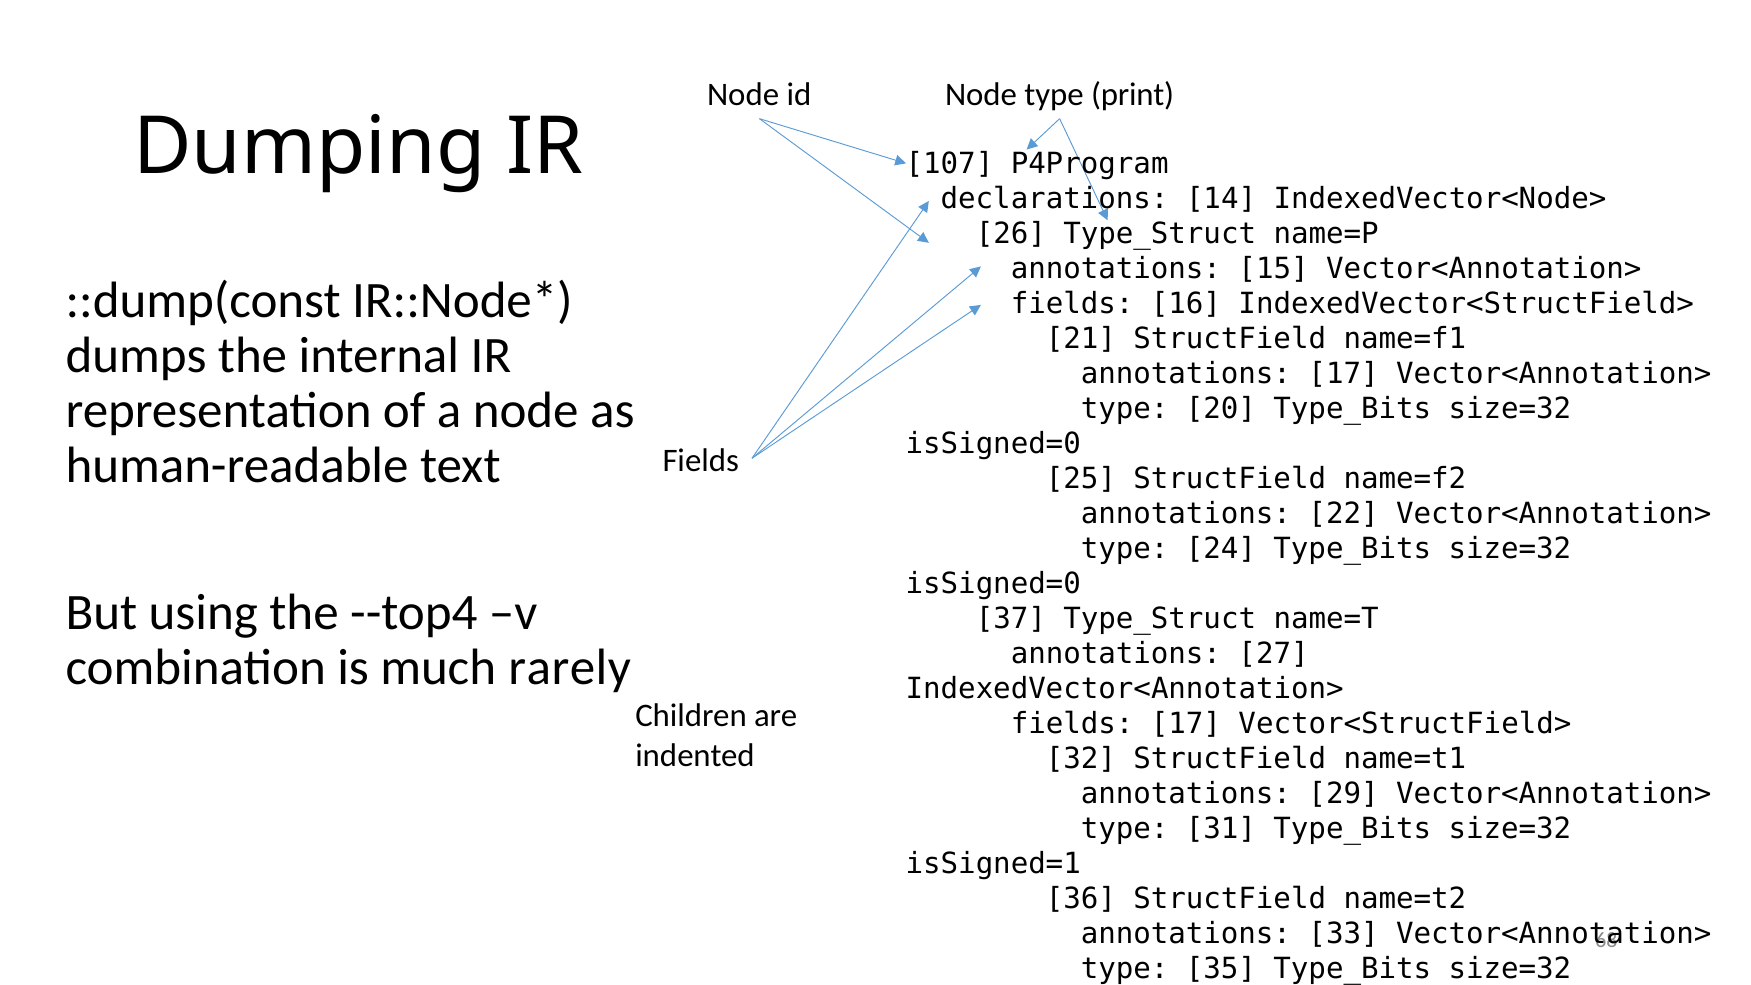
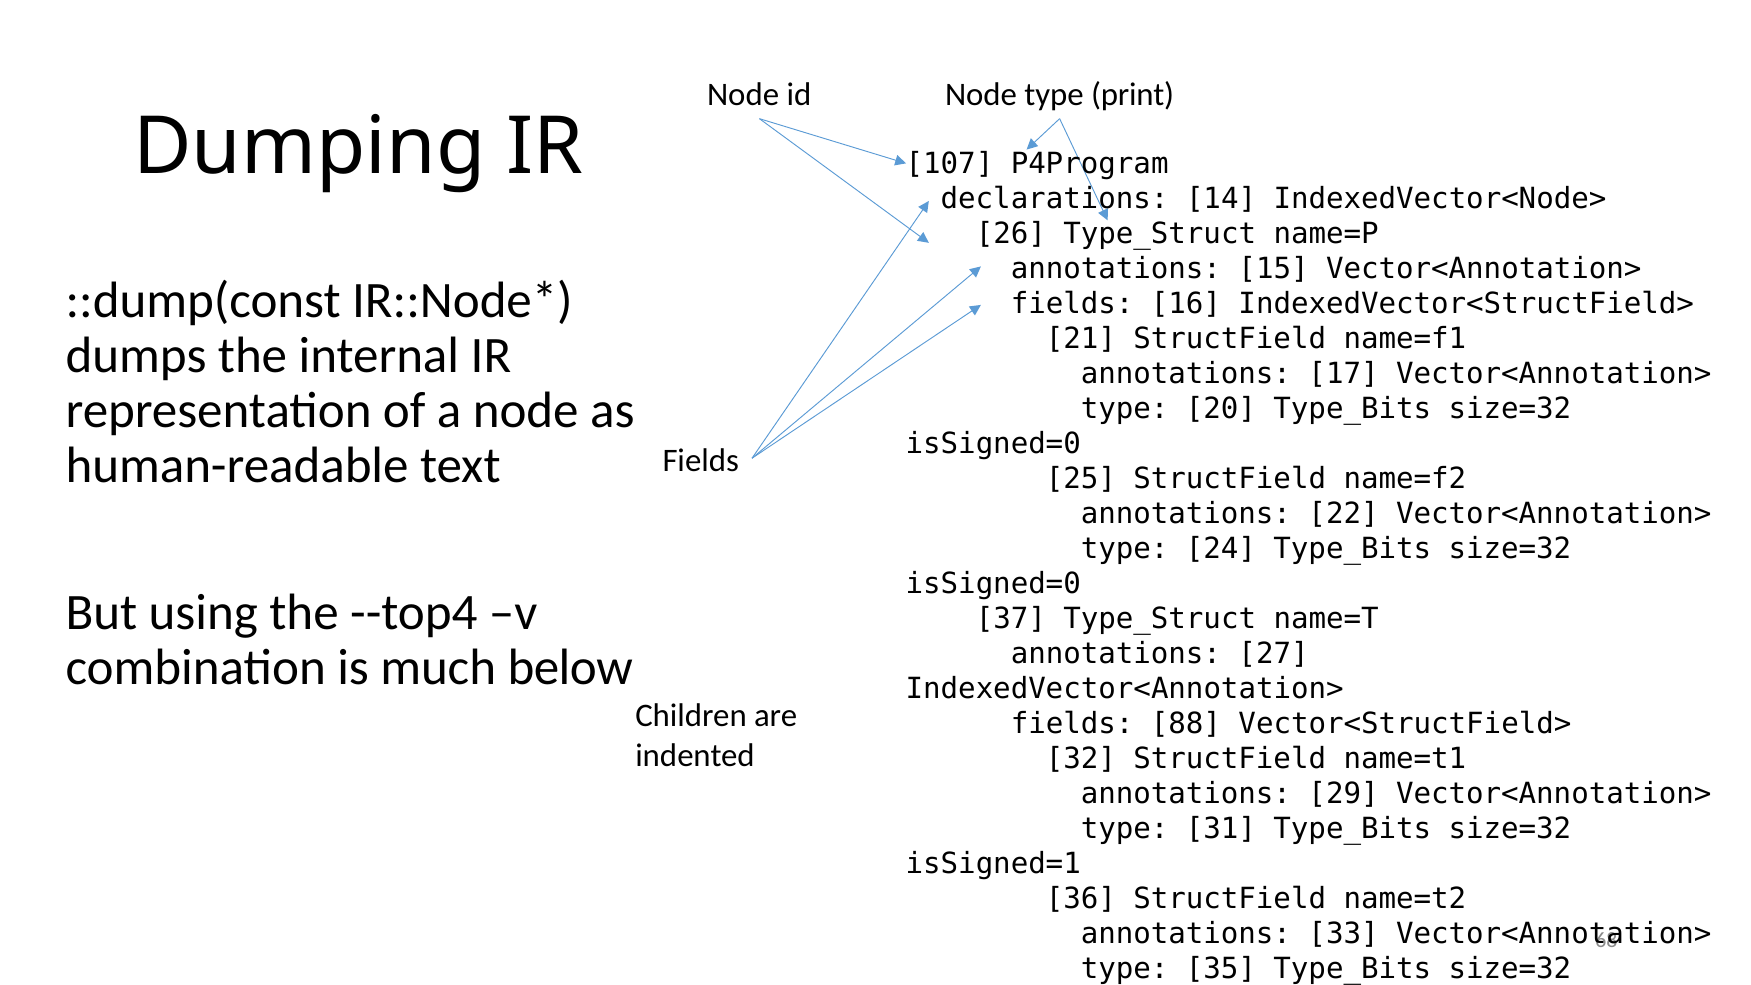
rarely: rarely -> below
fields 17: 17 -> 88
